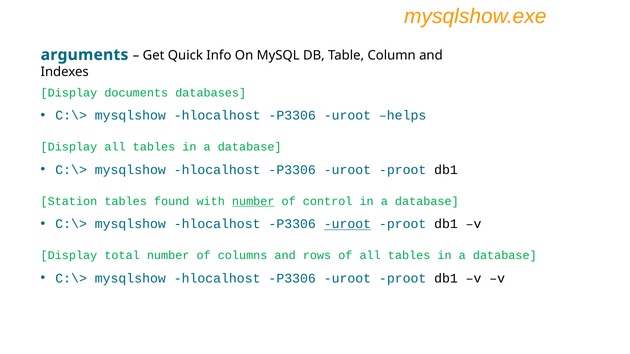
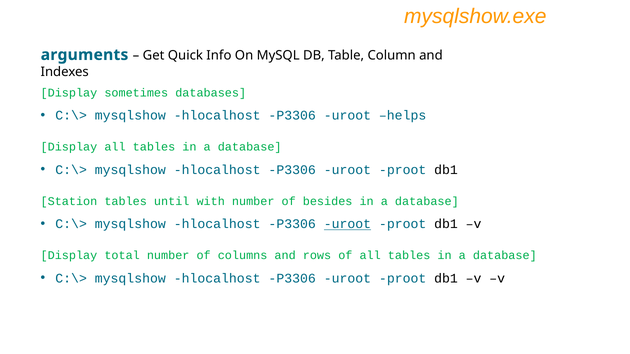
documents: documents -> sometimes
found: found -> until
number at (253, 201) underline: present -> none
control: control -> besides
